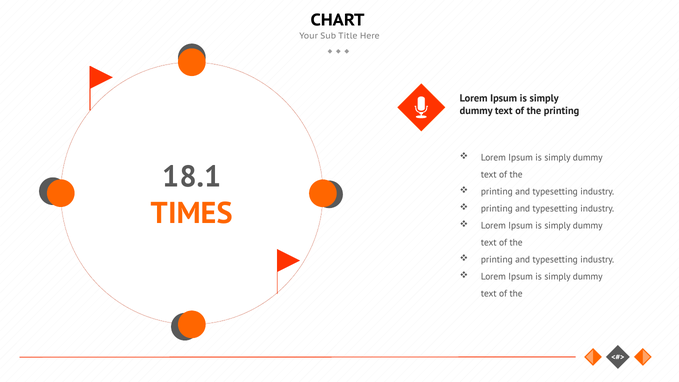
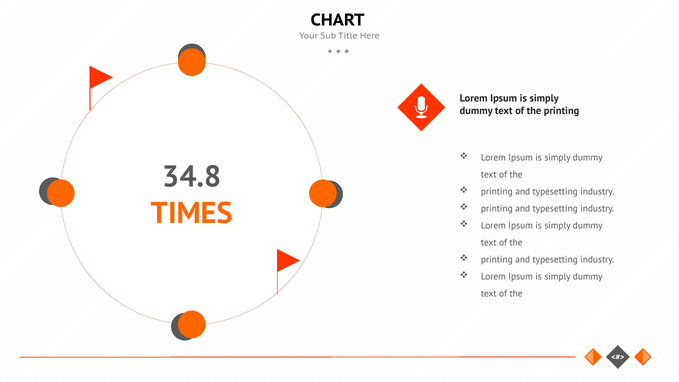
18.1: 18.1 -> 34.8
